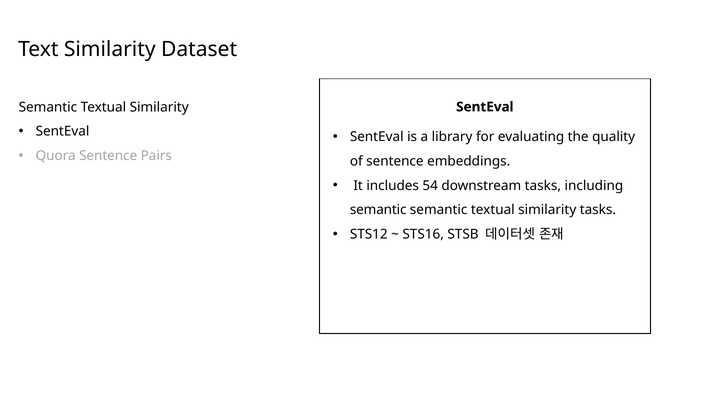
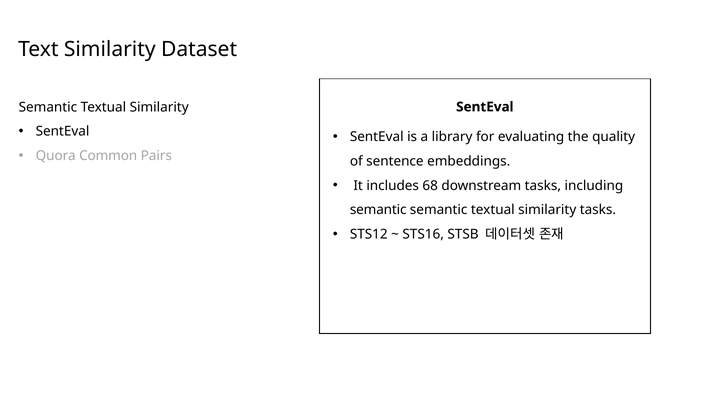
Quora Sentence: Sentence -> Common
54: 54 -> 68
